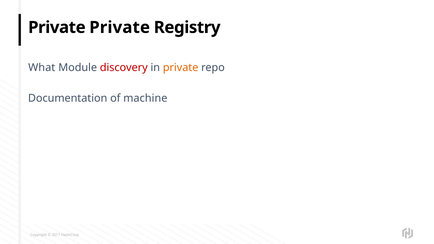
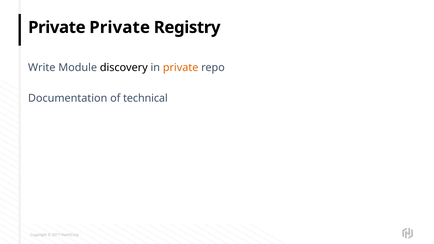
What: What -> Write
discovery colour: red -> black
machine: machine -> technical
